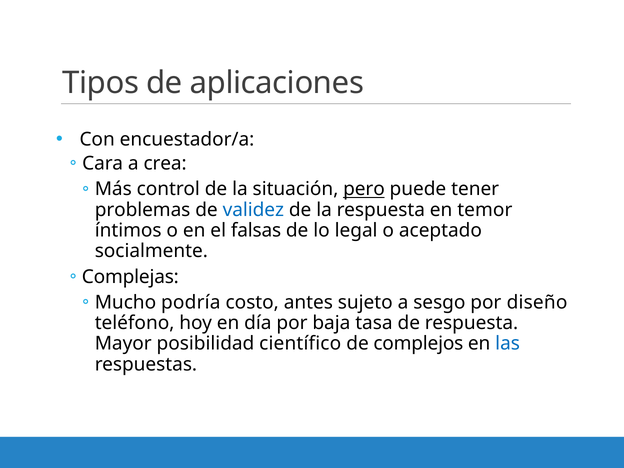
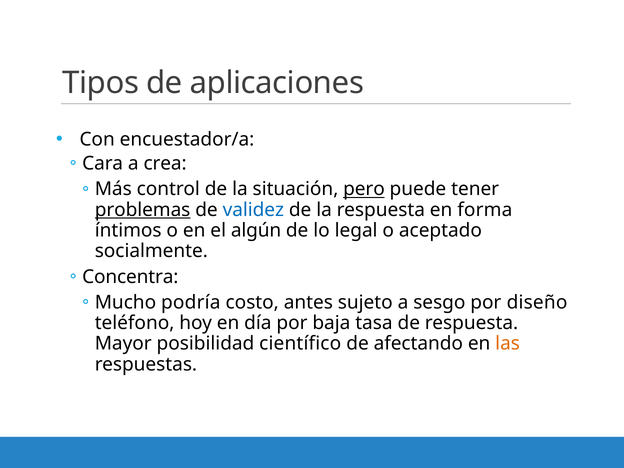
problemas underline: none -> present
temor: temor -> forma
falsas: falsas -> algún
Complejas: Complejas -> Concentra
complejos: complejos -> afectando
las colour: blue -> orange
